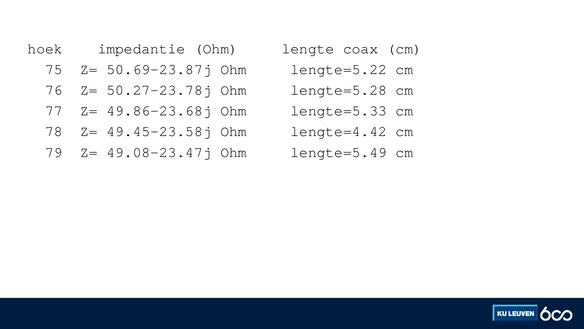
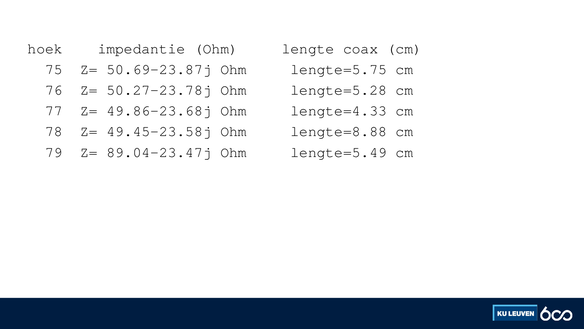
lengte=5.22: lengte=5.22 -> lengte=5.75
lengte=5.33: lengte=5.33 -> lengte=4.33
lengte=4.42: lengte=4.42 -> lengte=8.88
49.08-23.47j: 49.08-23.47j -> 89.04-23.47j
